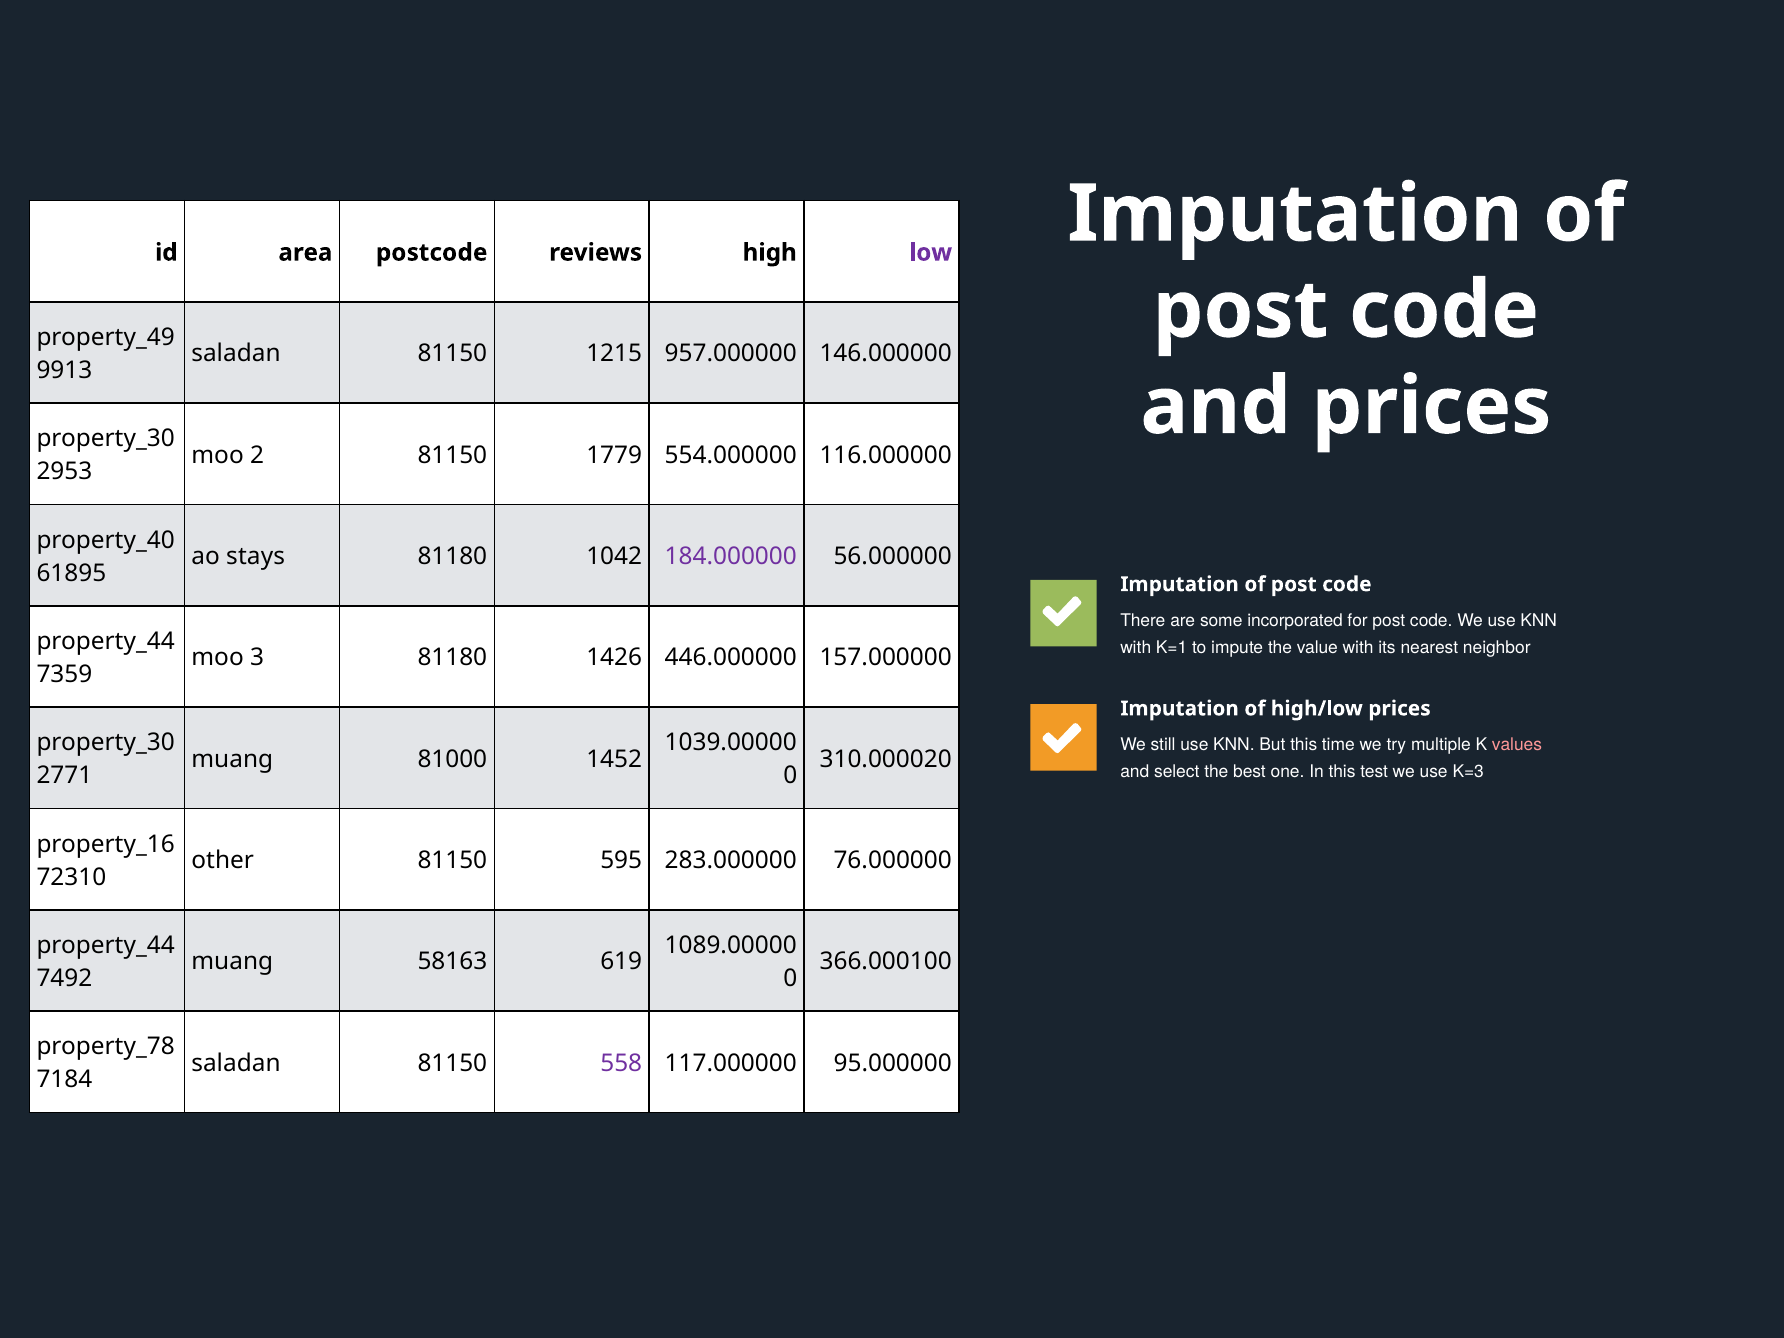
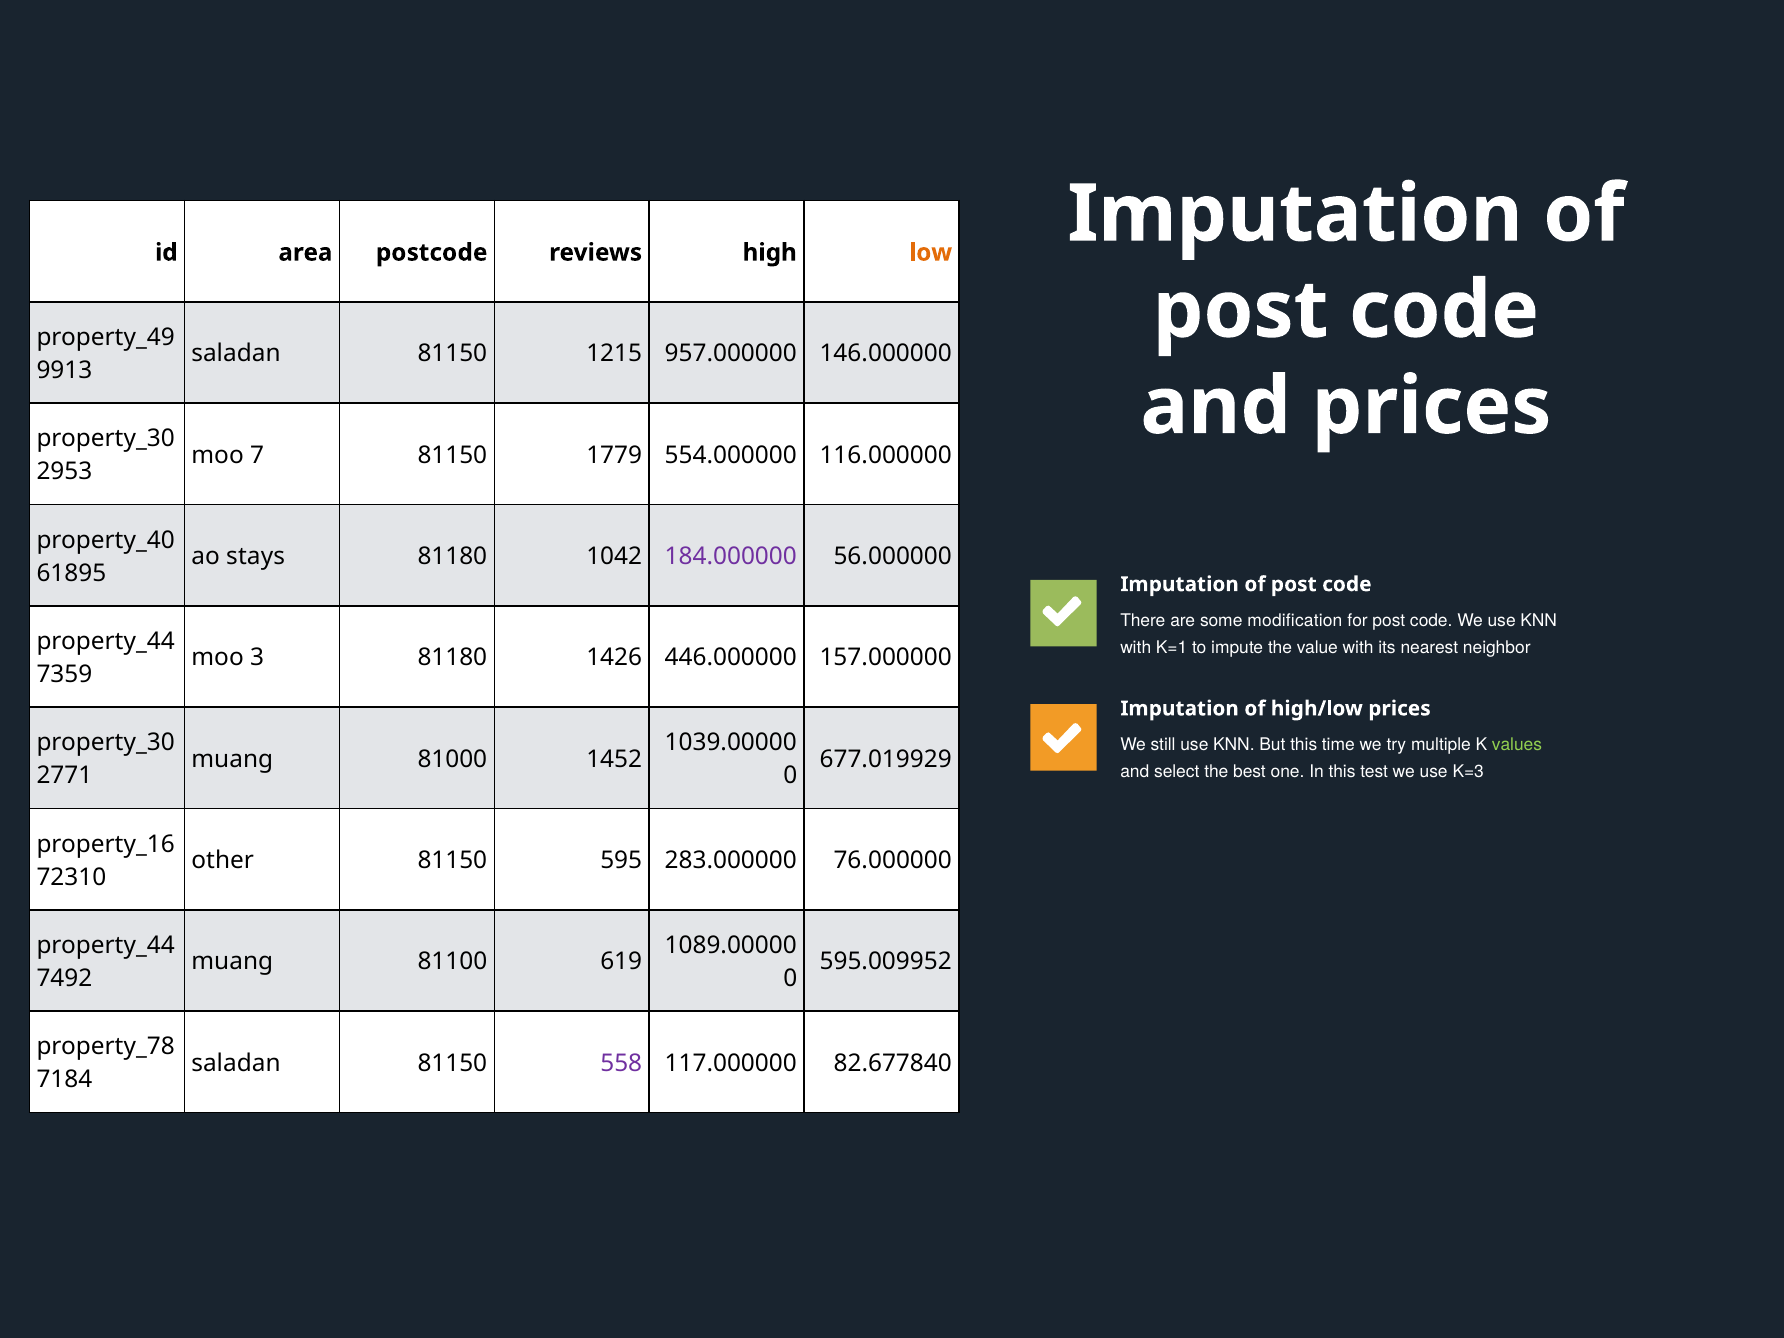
low colour: purple -> orange
2: 2 -> 7
incorporated: incorporated -> modification
values colour: pink -> light green
310.000020: 310.000020 -> 677.019929
58163: 58163 -> 81100
366.000100: 366.000100 -> 595.009952
95.000000: 95.000000 -> 82.677840
